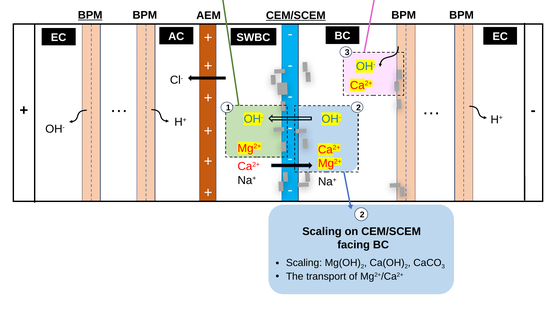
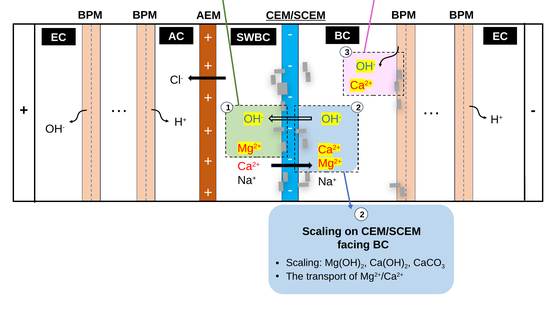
BPM at (90, 15) underline: present -> none
